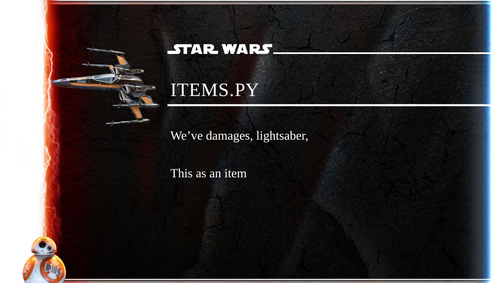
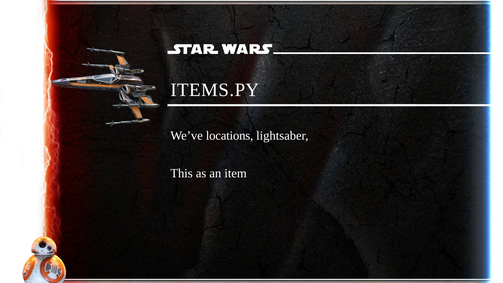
damages: damages -> locations
